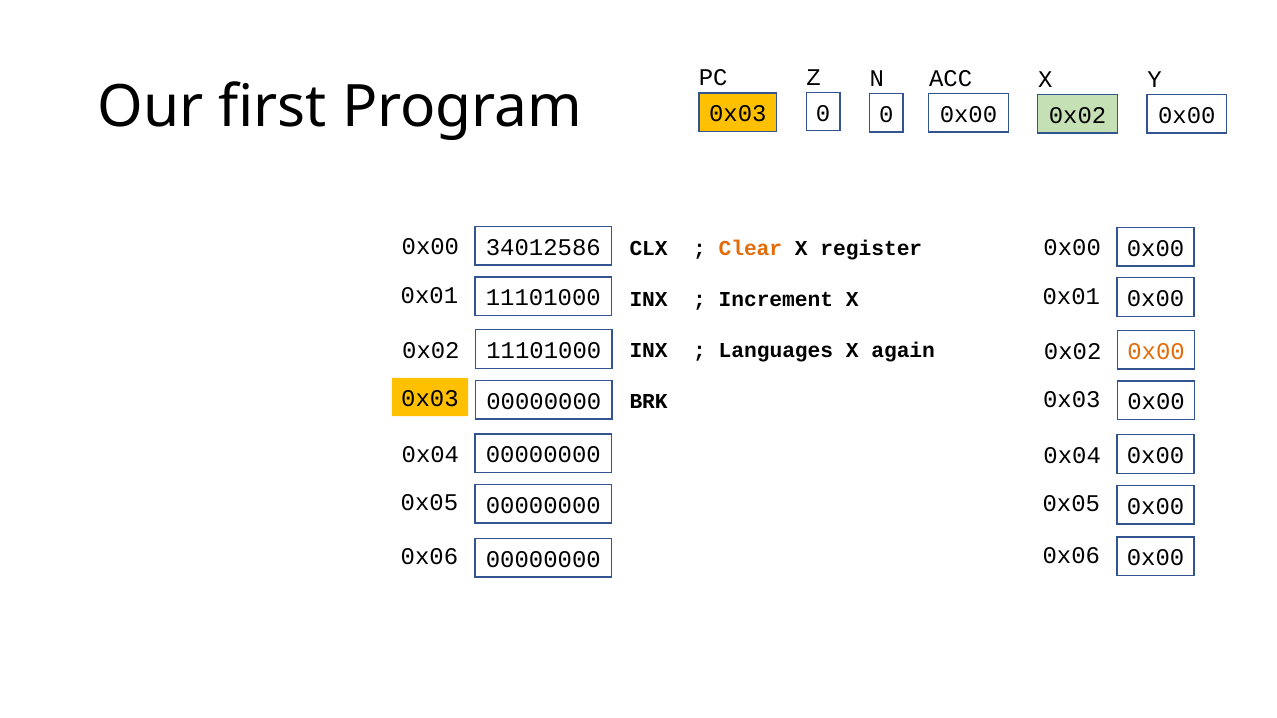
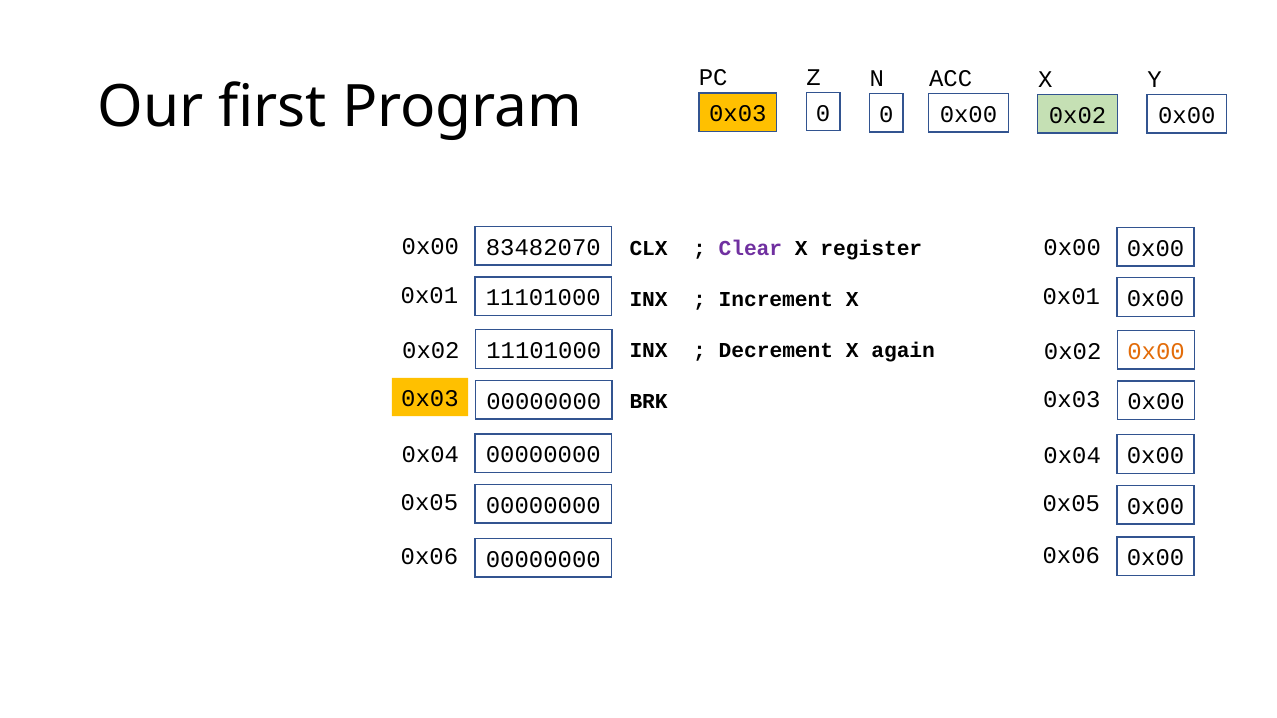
34012586: 34012586 -> 83482070
Clear colour: orange -> purple
Languages: Languages -> Decrement
